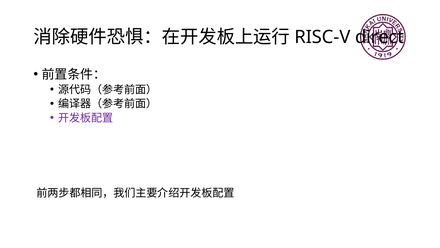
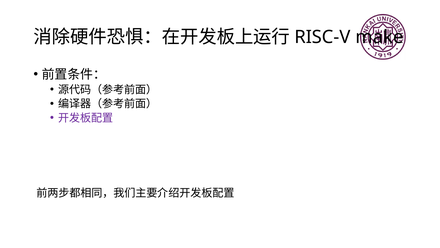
direct: direct -> make
